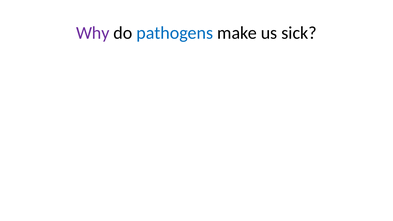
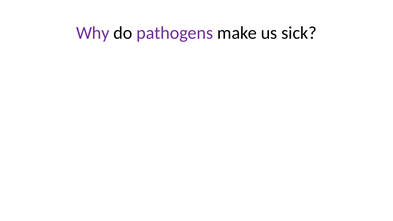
pathogens colour: blue -> purple
